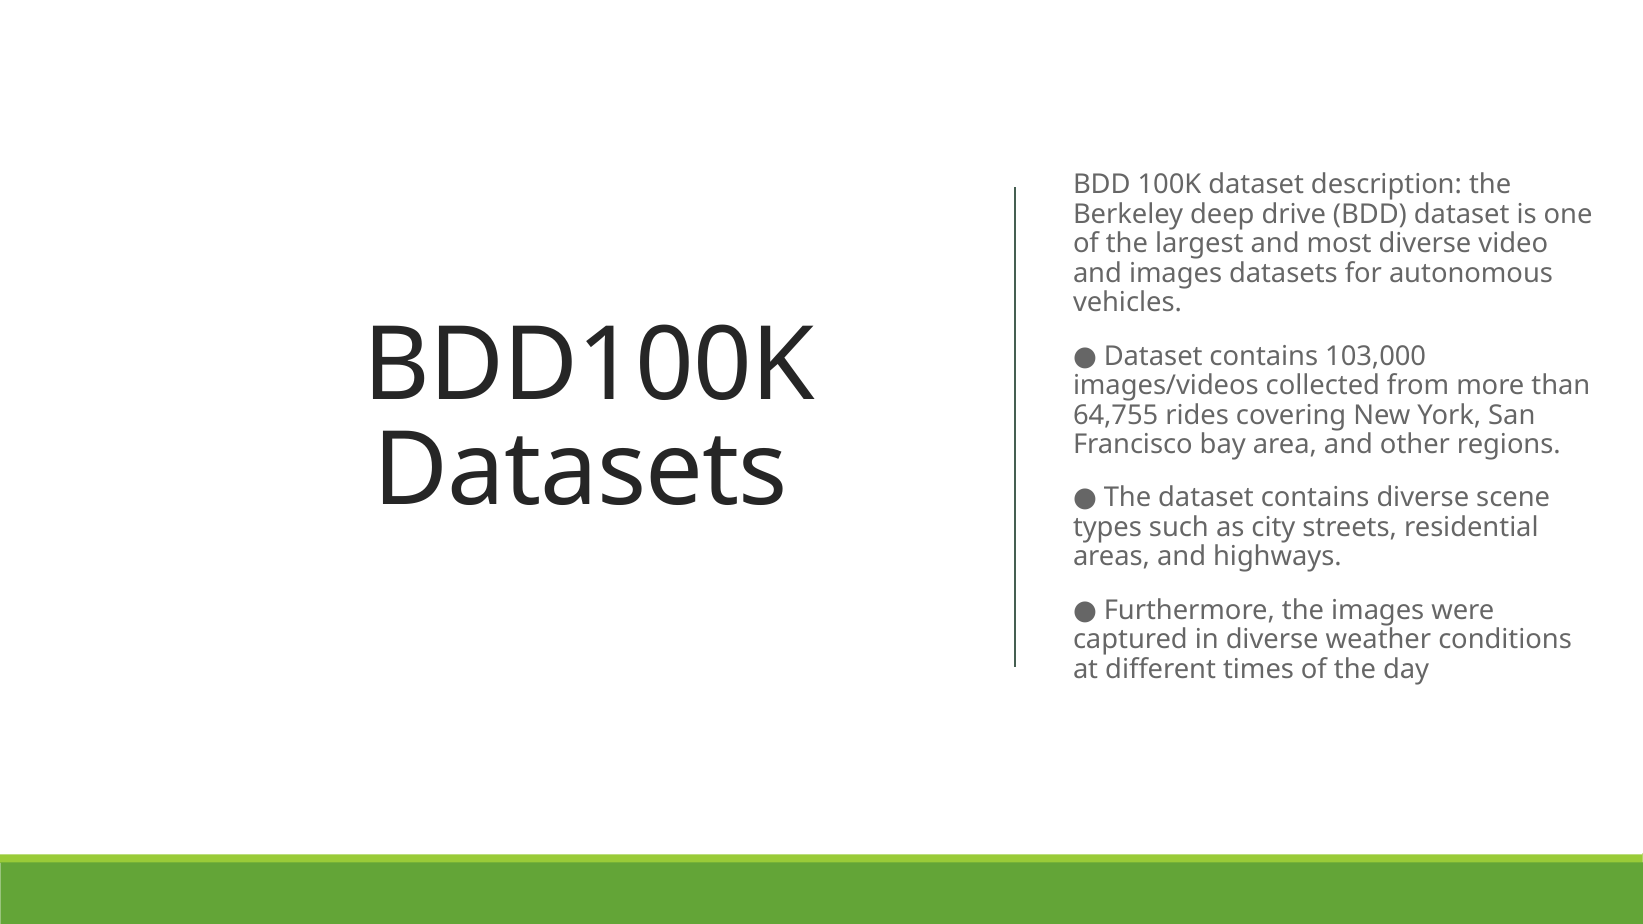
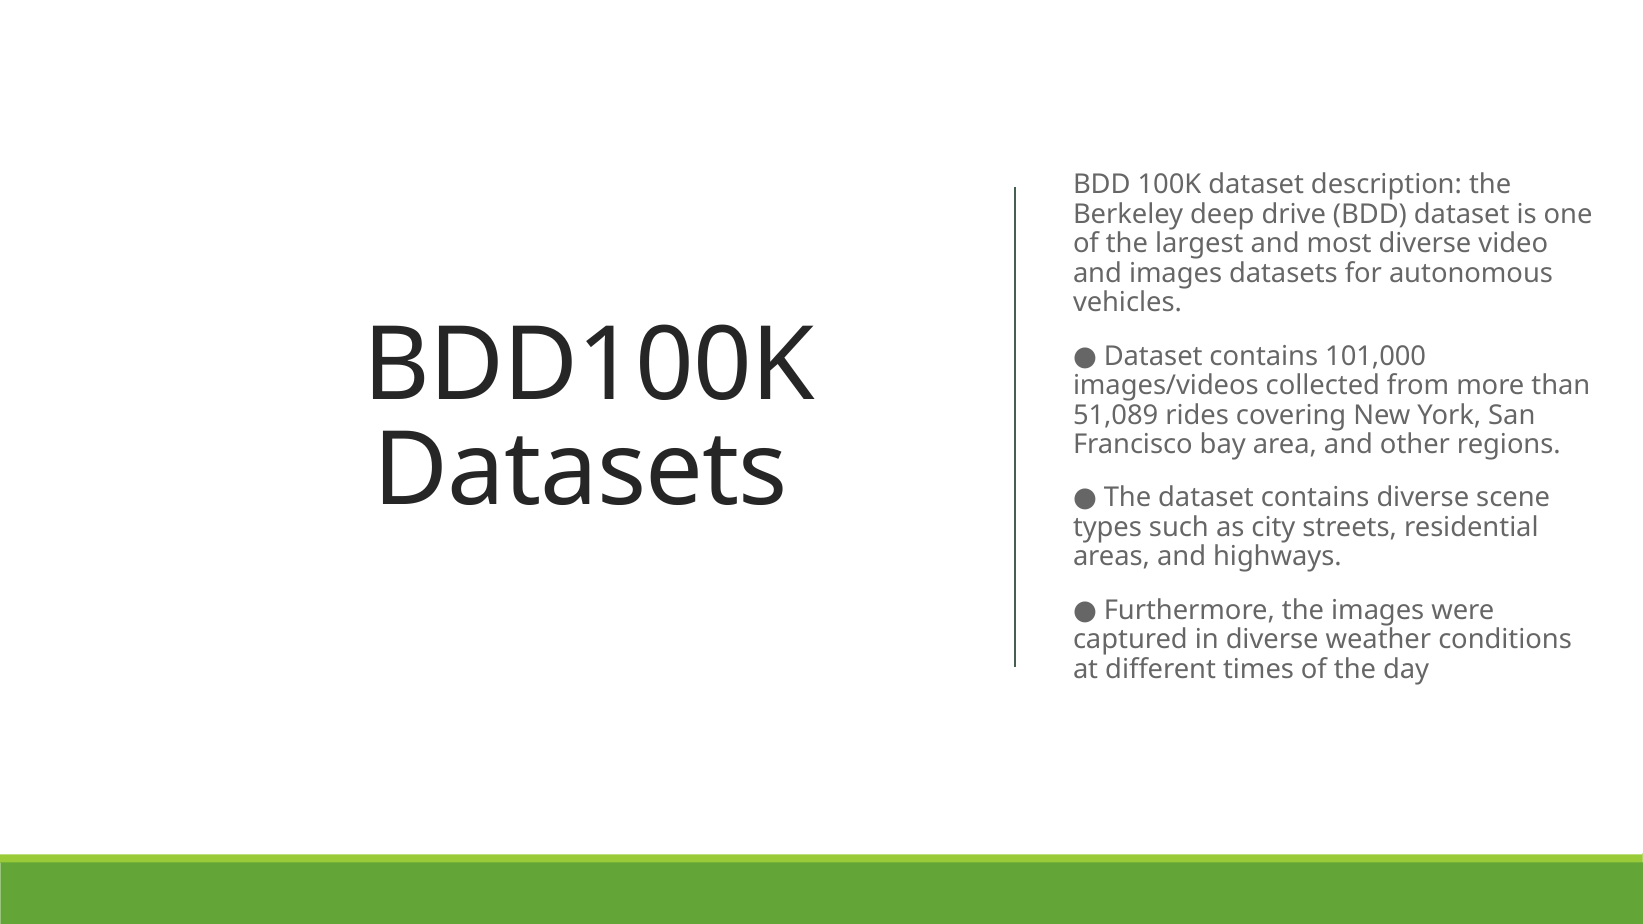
103,000: 103,000 -> 101,000
64,755: 64,755 -> 51,089
